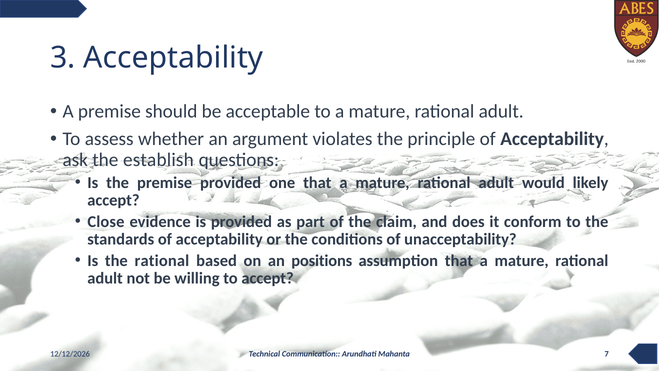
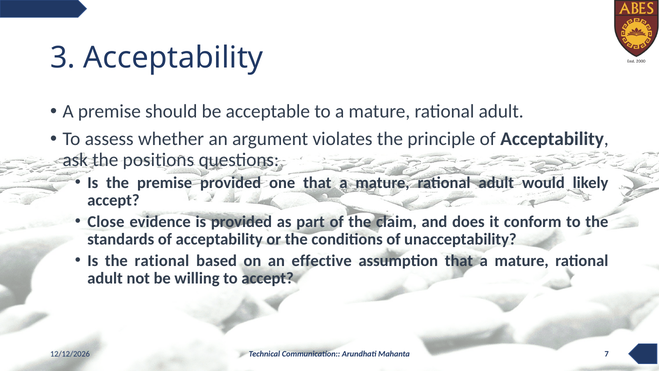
establish: establish -> positions
positions: positions -> effective
